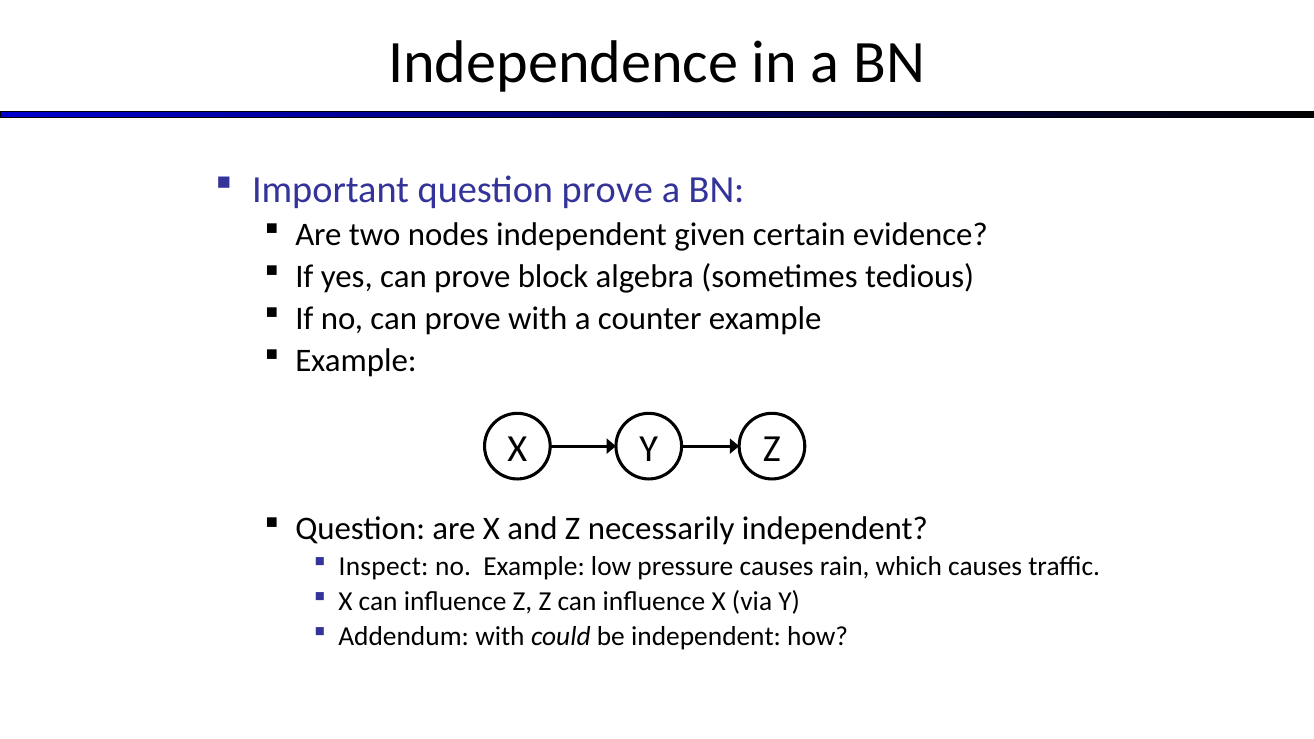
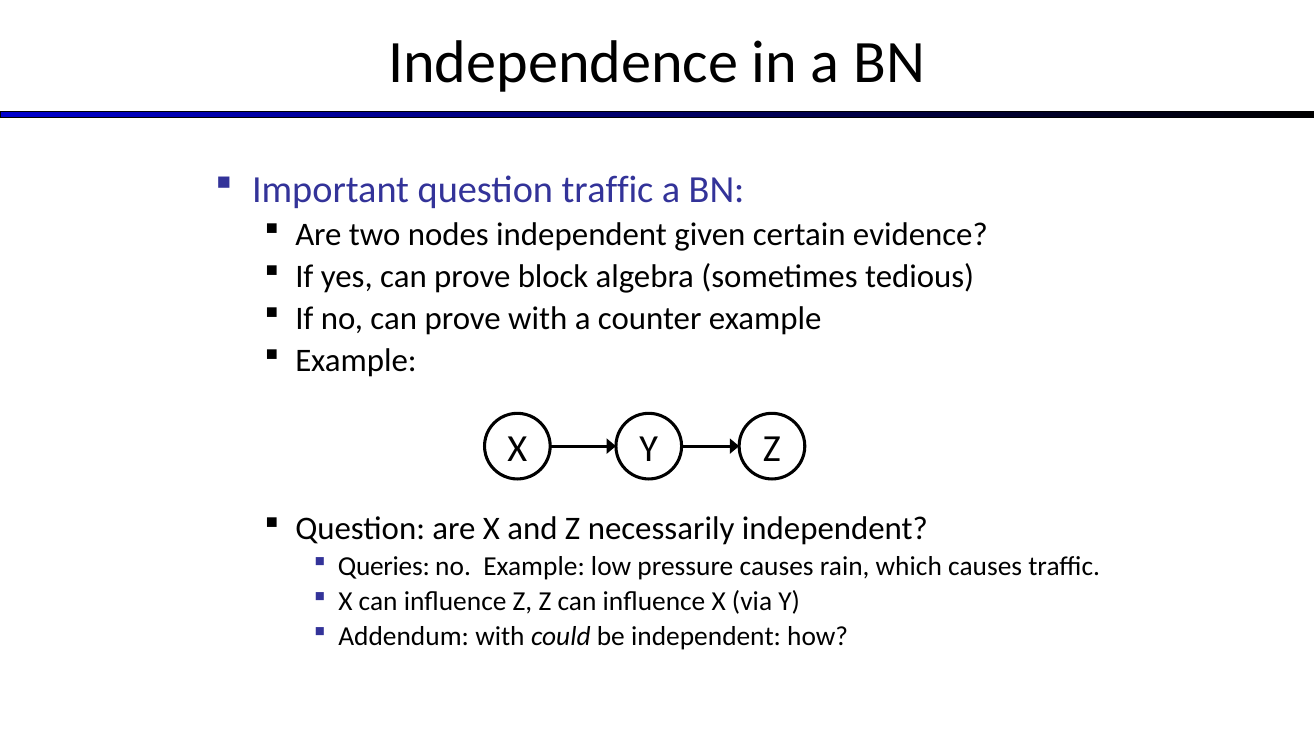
question prove: prove -> traffic
Inspect: Inspect -> Queries
